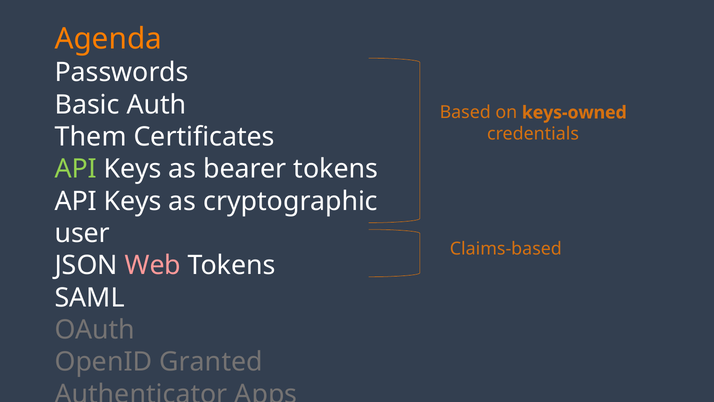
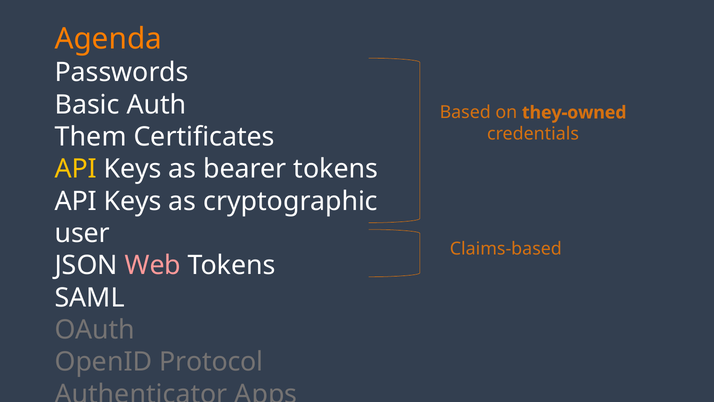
keys-owned: keys-owned -> they-owned
API at (76, 169) colour: light green -> yellow
Granted: Granted -> Protocol
